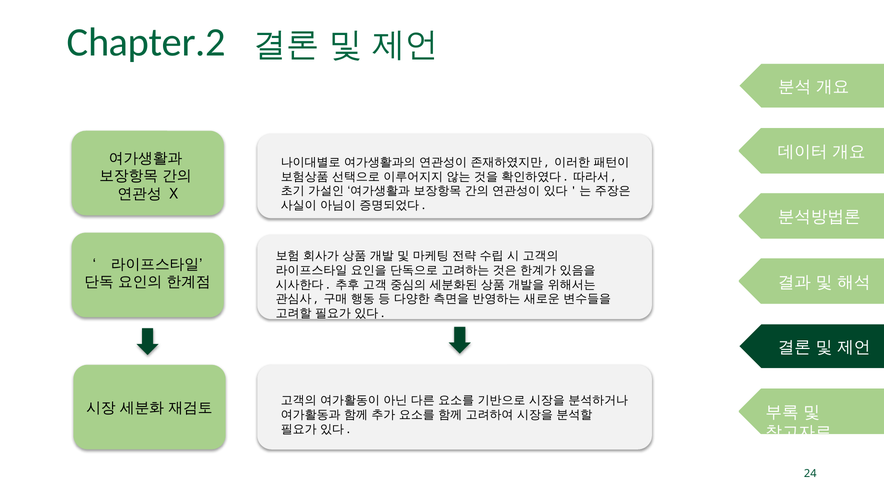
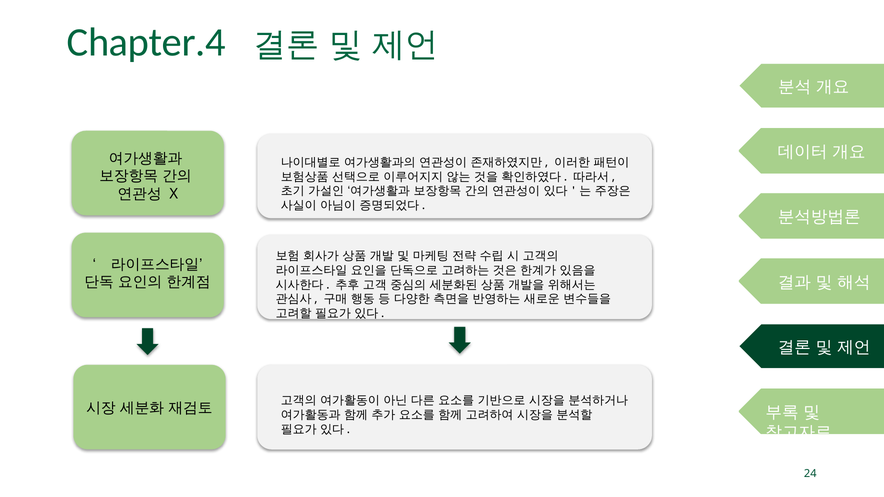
Chapter.2: Chapter.2 -> Chapter.4
